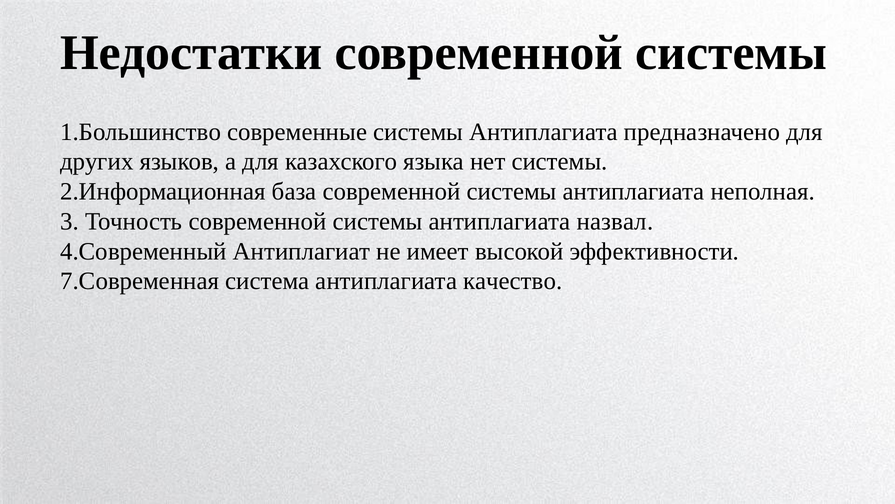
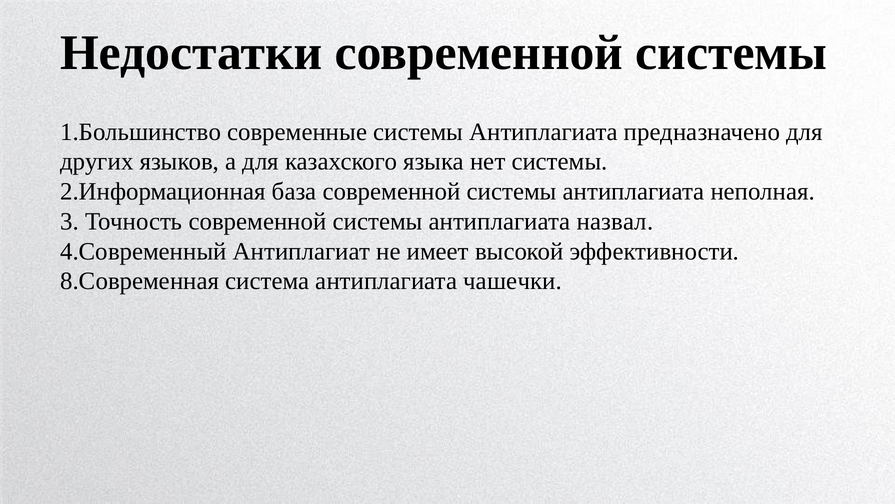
7.Современная: 7.Современная -> 8.Современная
качество: качество -> чашечки
